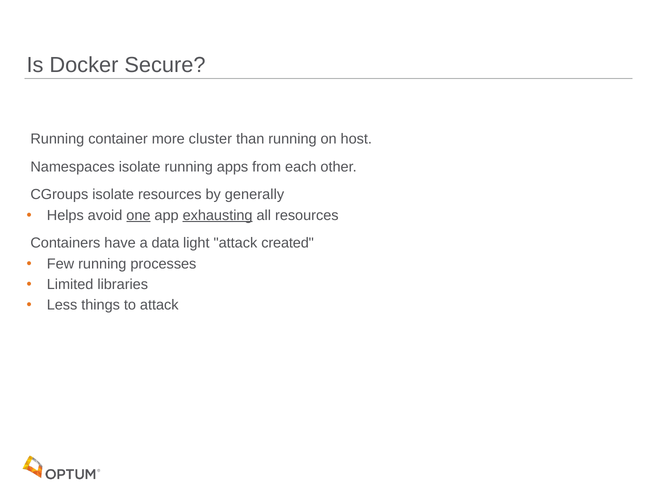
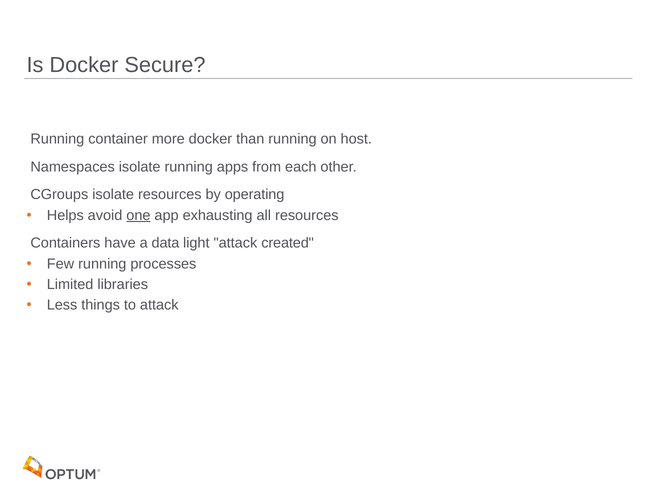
more cluster: cluster -> docker
generally: generally -> operating
exhausting underline: present -> none
